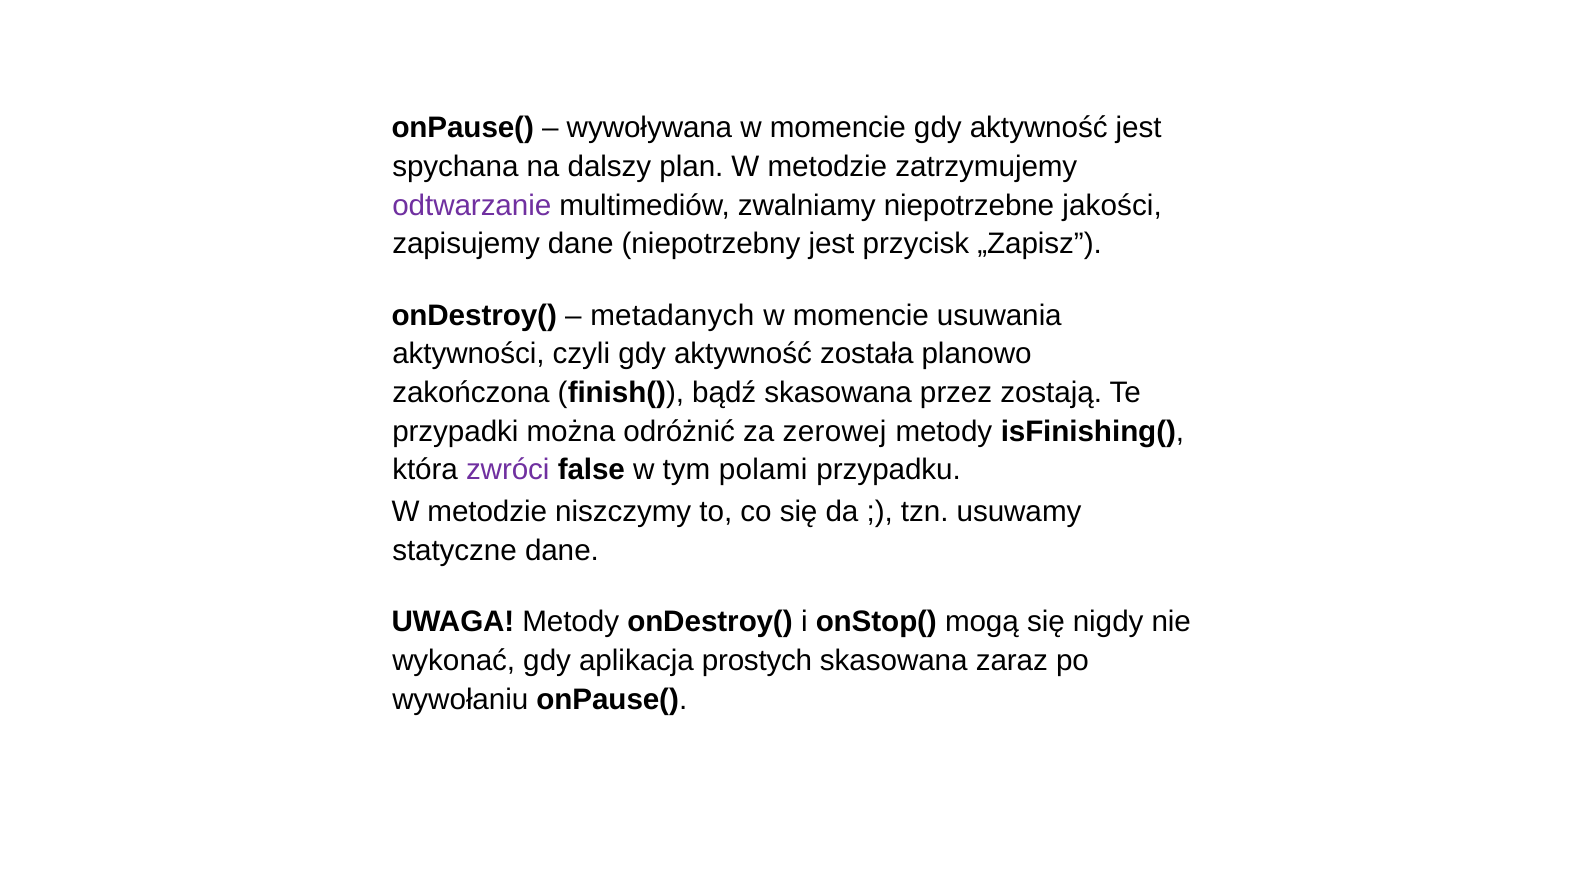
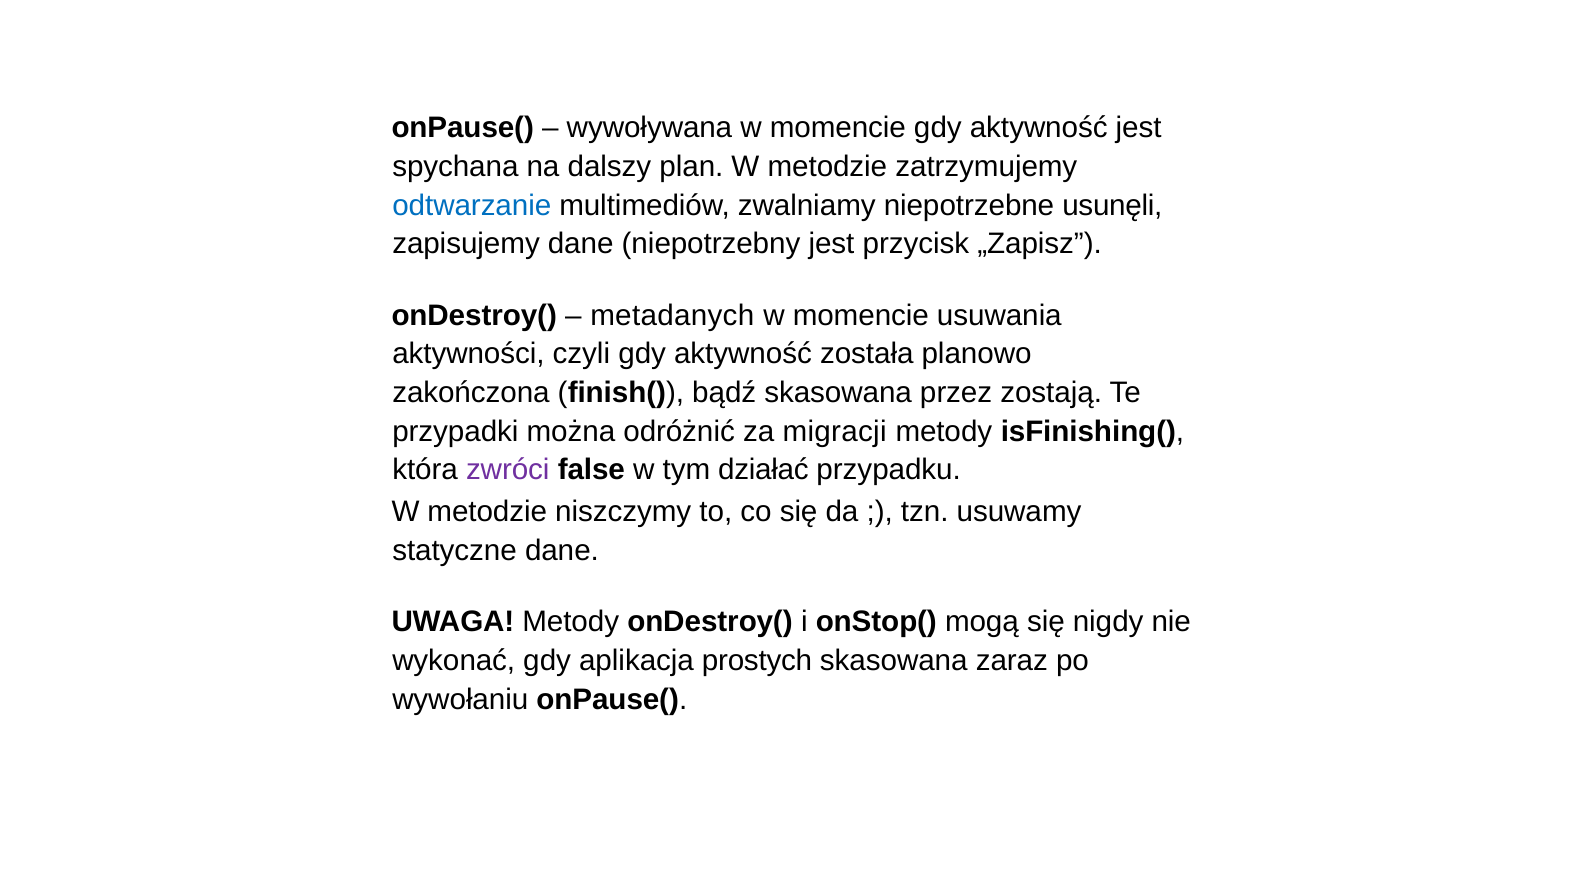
odtwarzanie colour: purple -> blue
jakości: jakości -> usunęli
zerowej: zerowej -> migracji
polami: polami -> działać
